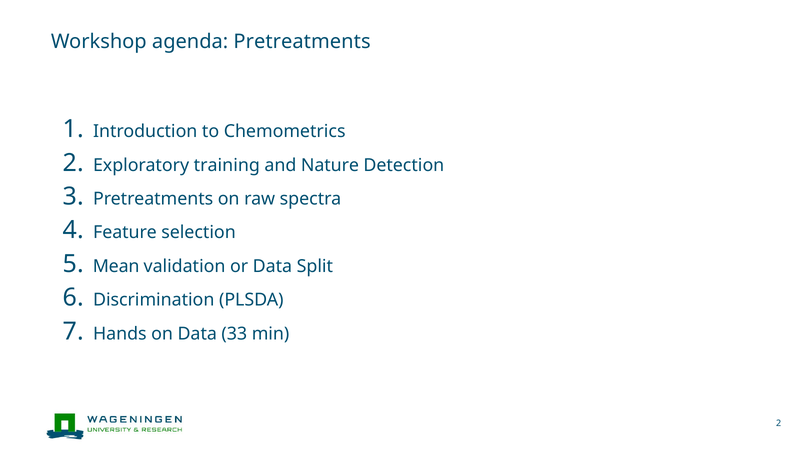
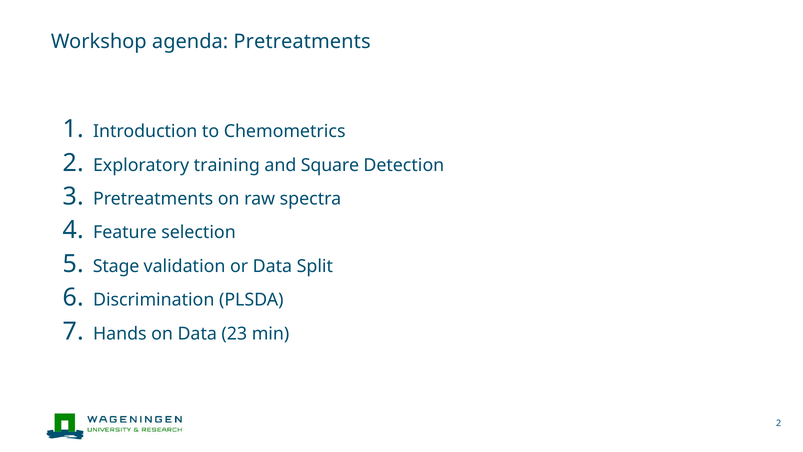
Nature: Nature -> Square
Mean: Mean -> Stage
33: 33 -> 23
